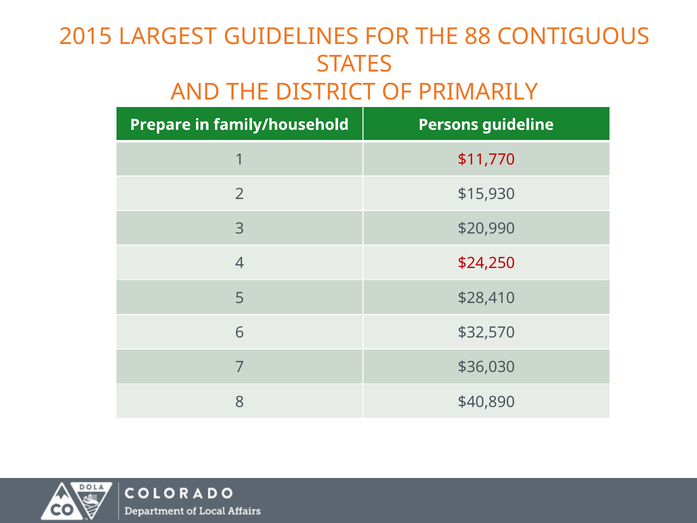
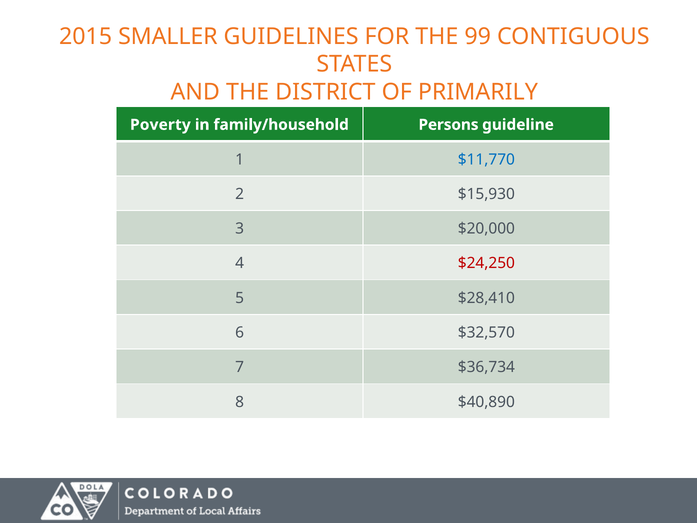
LARGEST: LARGEST -> SMALLER
88: 88 -> 99
Prepare: Prepare -> Poverty
$11,770 colour: red -> blue
$20,990: $20,990 -> $20,000
$36,030: $36,030 -> $36,734
